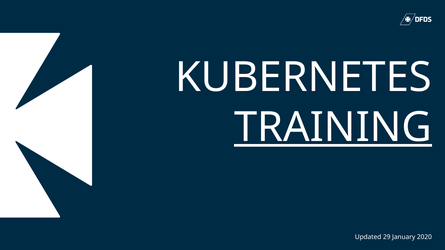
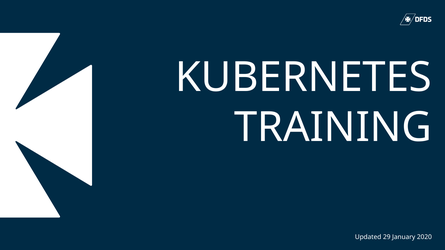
TRAINING underline: present -> none
